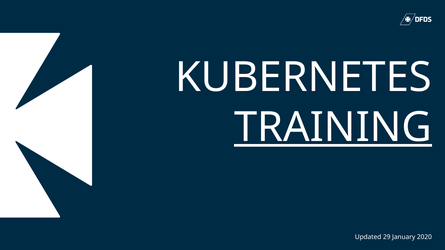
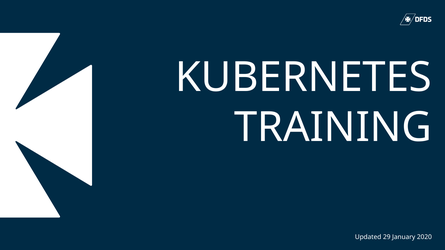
TRAINING underline: present -> none
